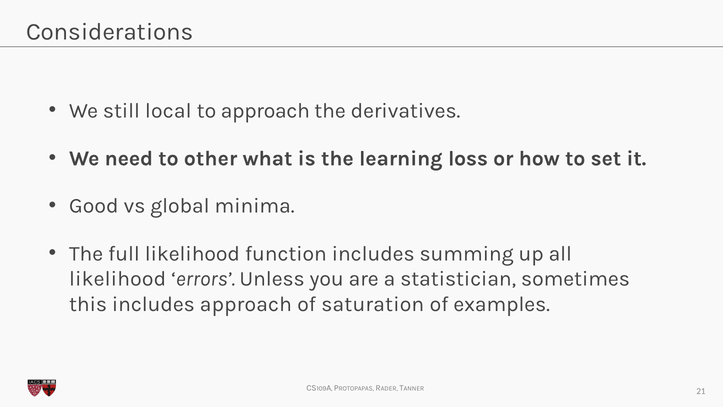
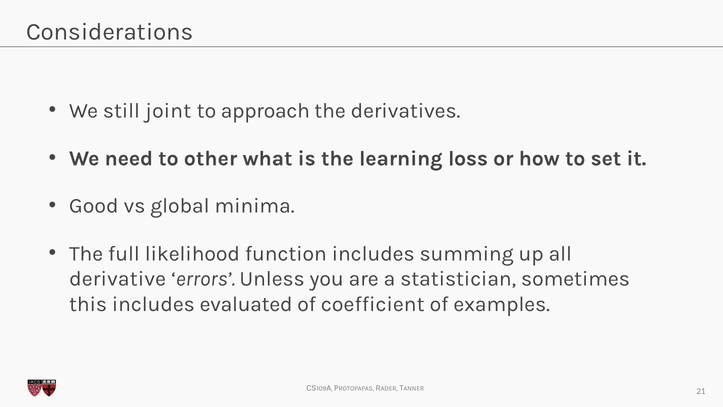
local: local -> joint
likelihood at (118, 279): likelihood -> derivative
includes approach: approach -> evaluated
saturation: saturation -> coefficient
